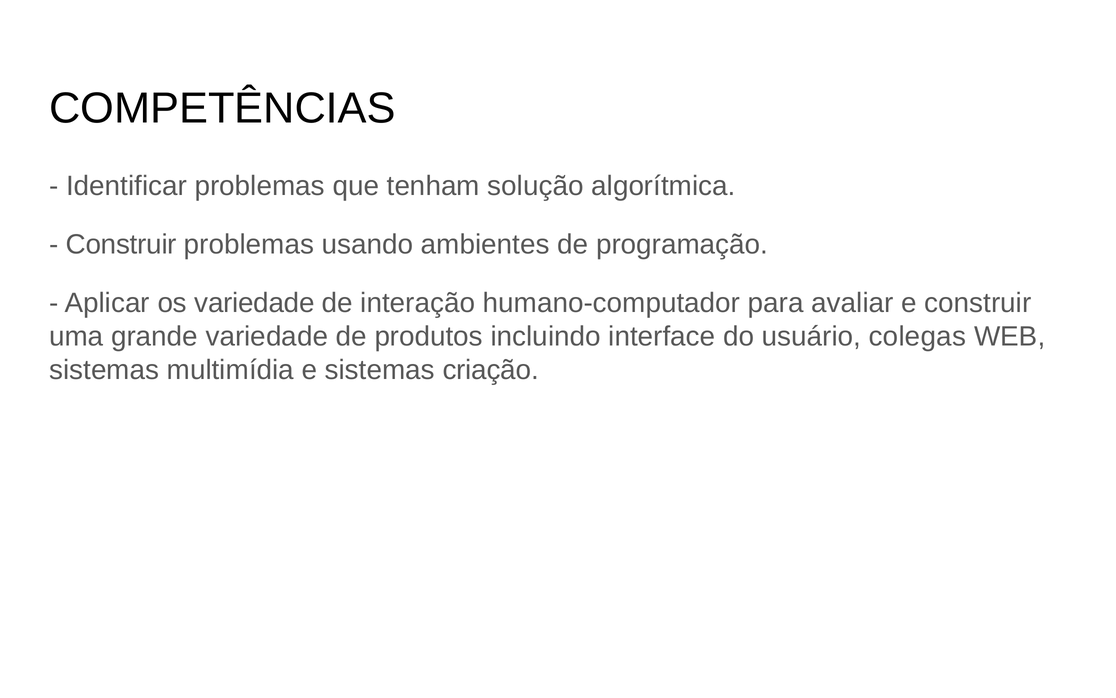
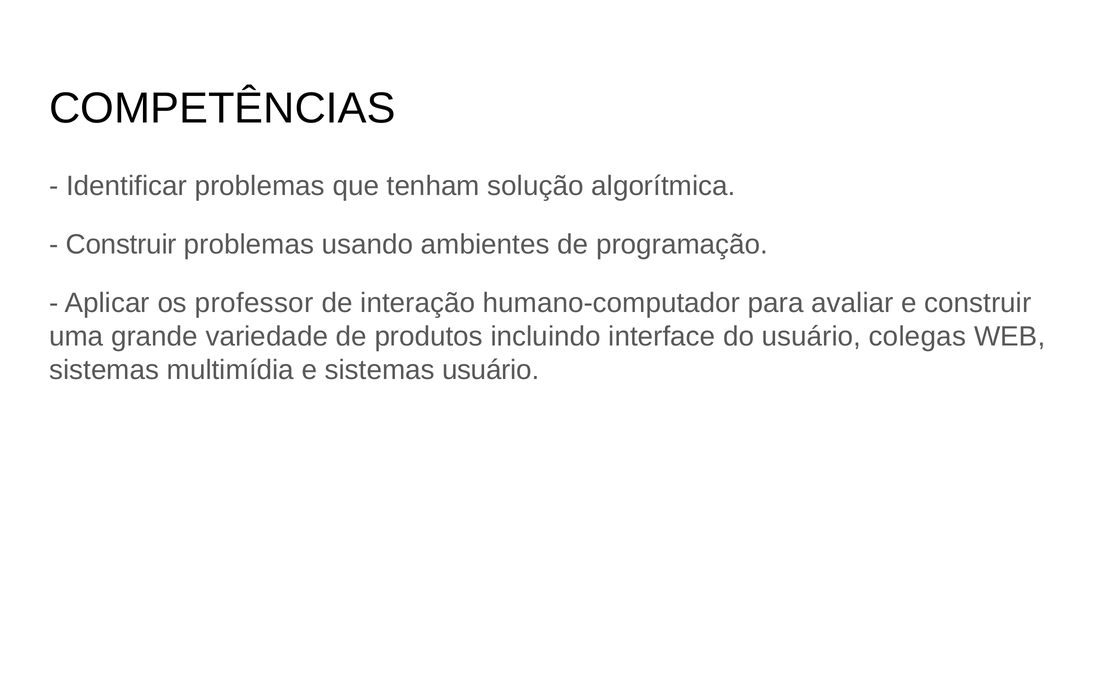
os variedade: variedade -> professor
sistemas criação: criação -> usuário
